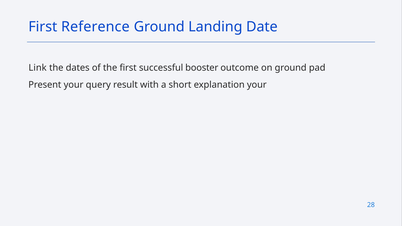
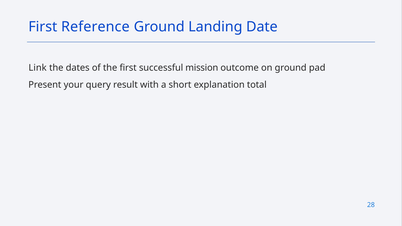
booster: booster -> mission
explanation your: your -> total
